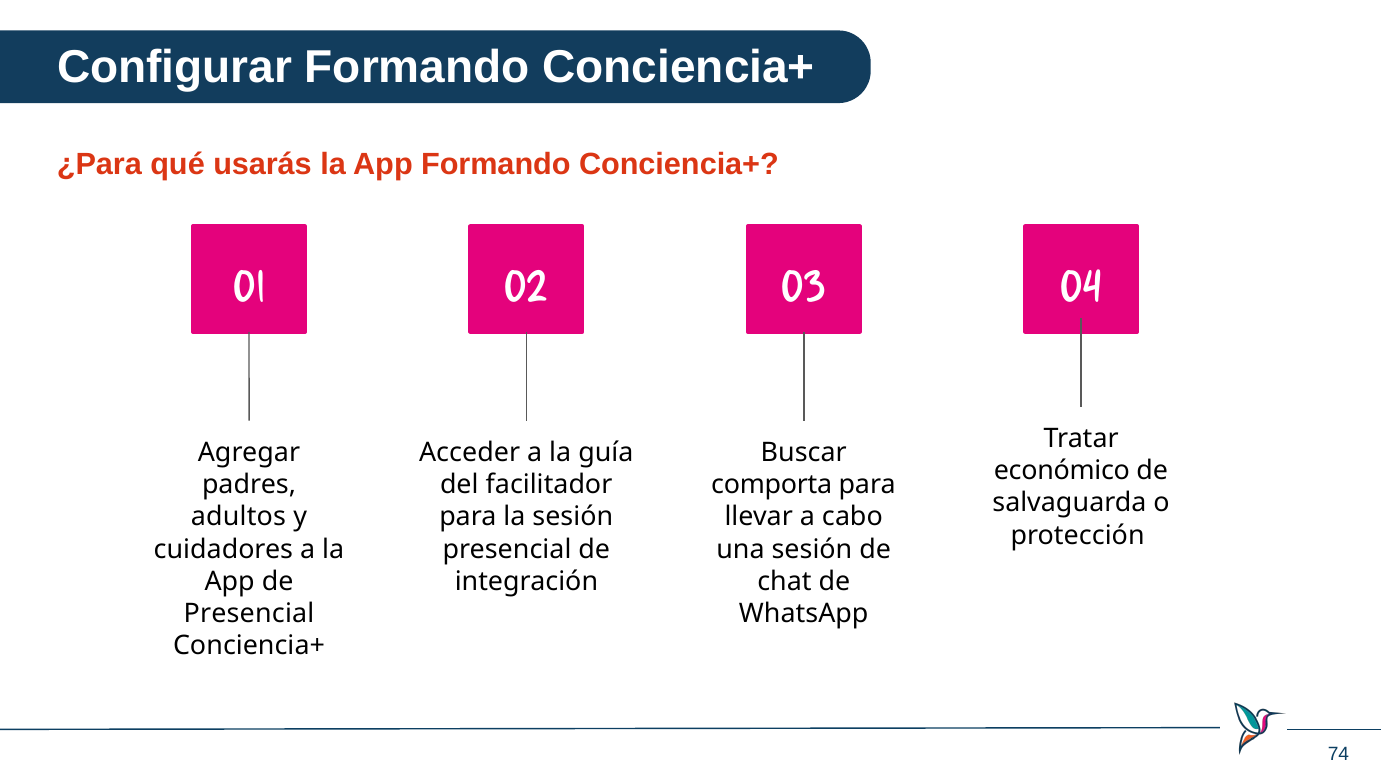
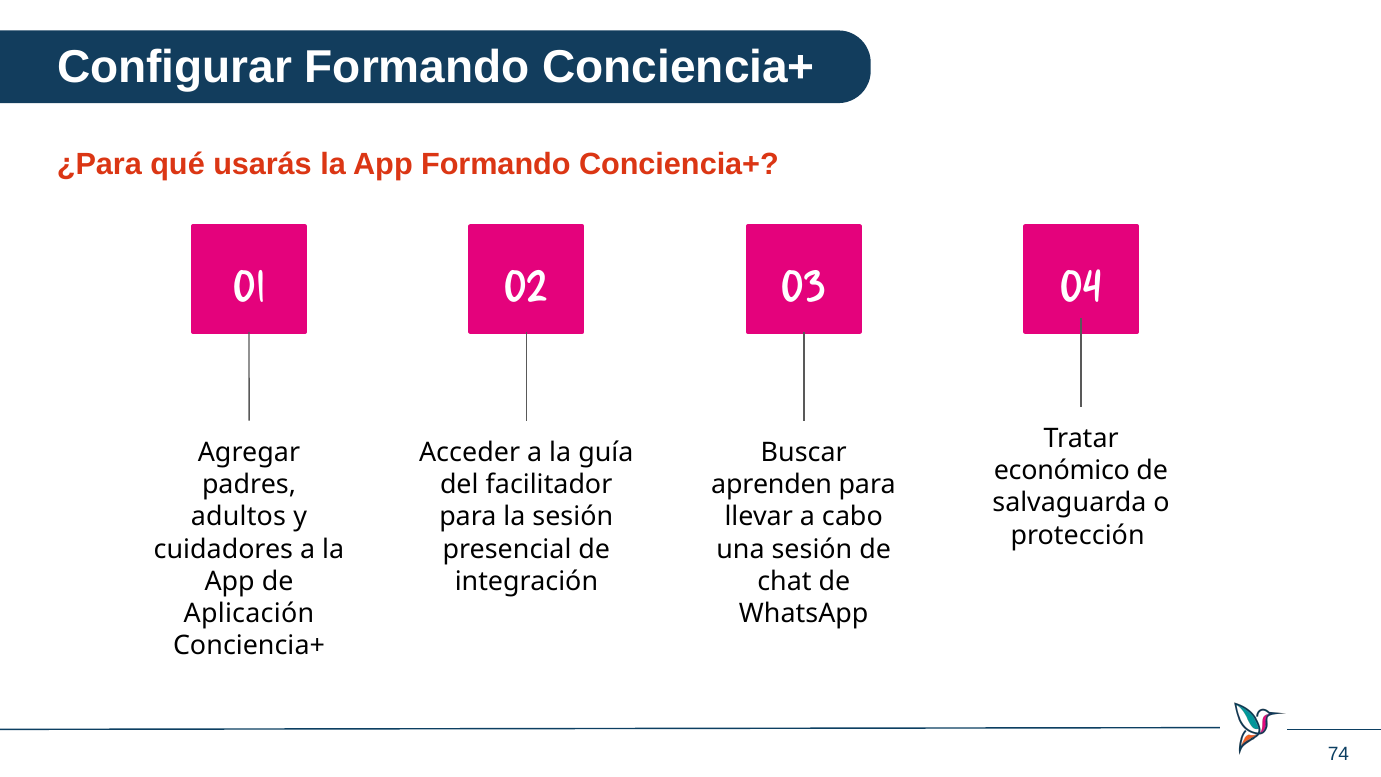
comporta: comporta -> aprenden
Presencial at (249, 614): Presencial -> Aplicación
